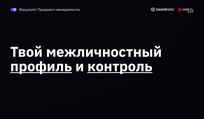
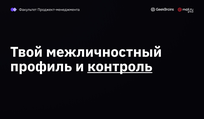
профиль underline: present -> none
